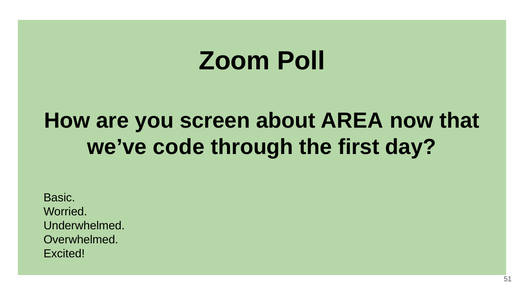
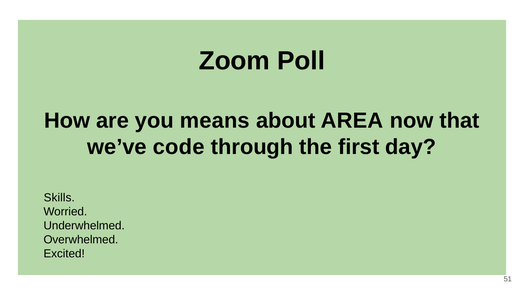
screen: screen -> means
Basic: Basic -> Skills
